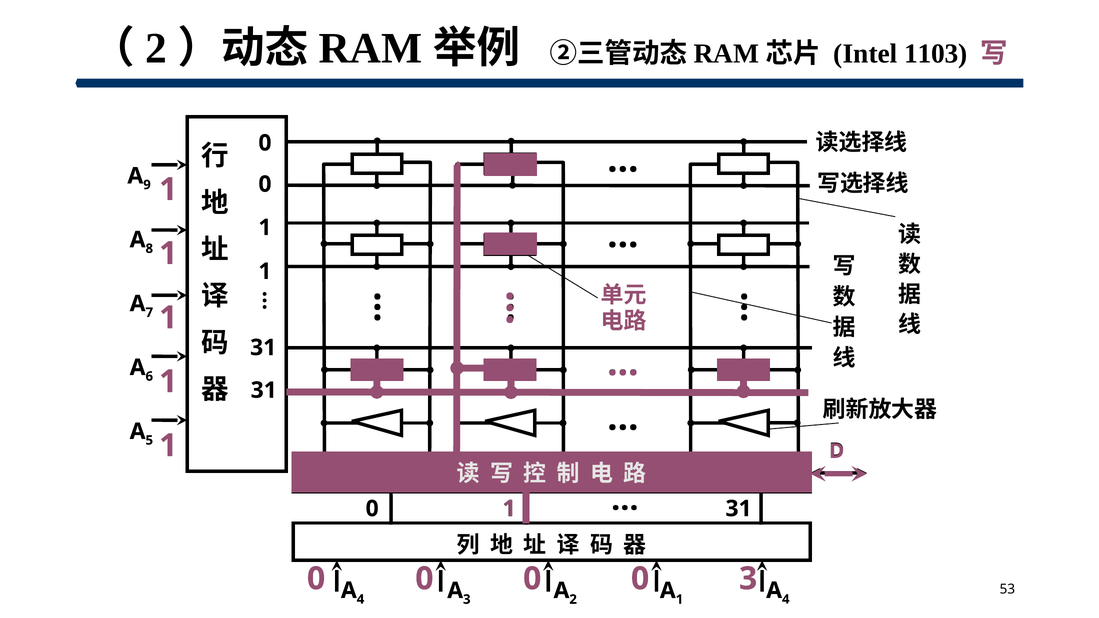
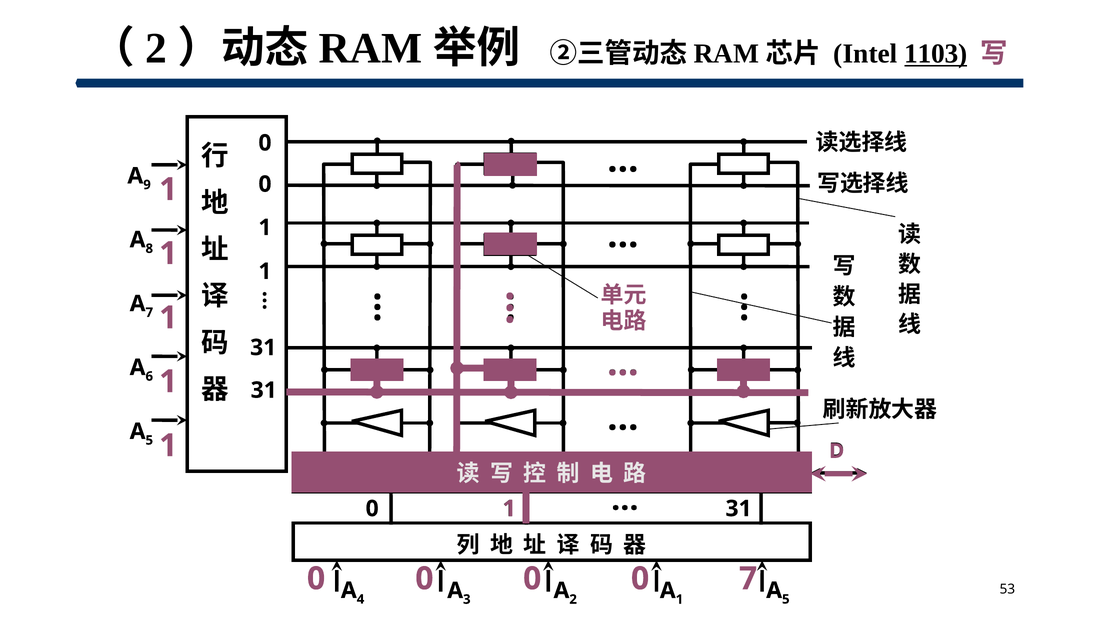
1103 underline: none -> present
0 3: 3 -> 7
4 at (786, 599): 4 -> 5
